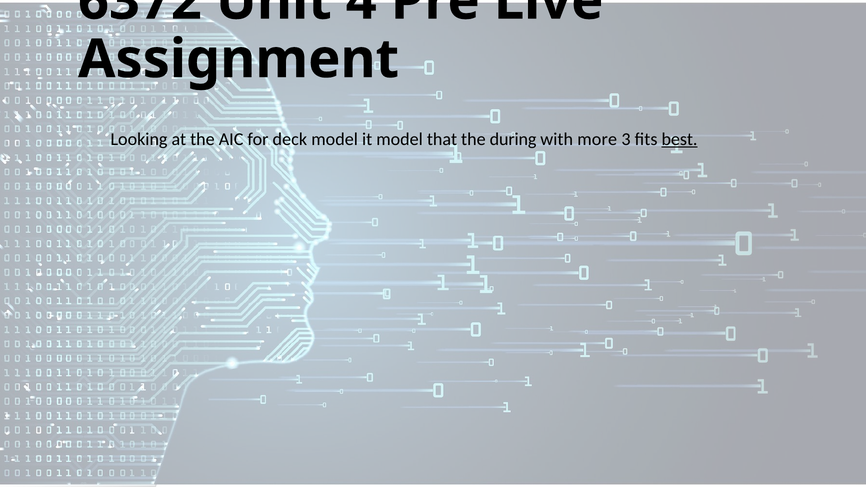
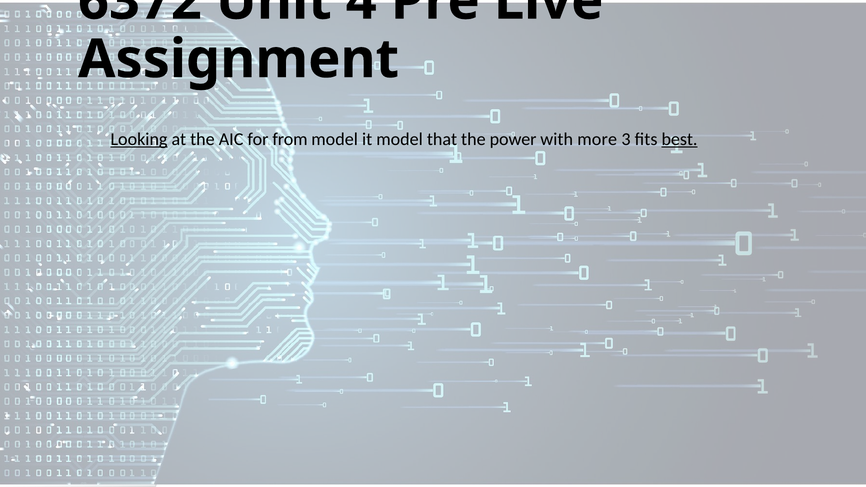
Looking underline: none -> present
deck: deck -> from
during: during -> power
